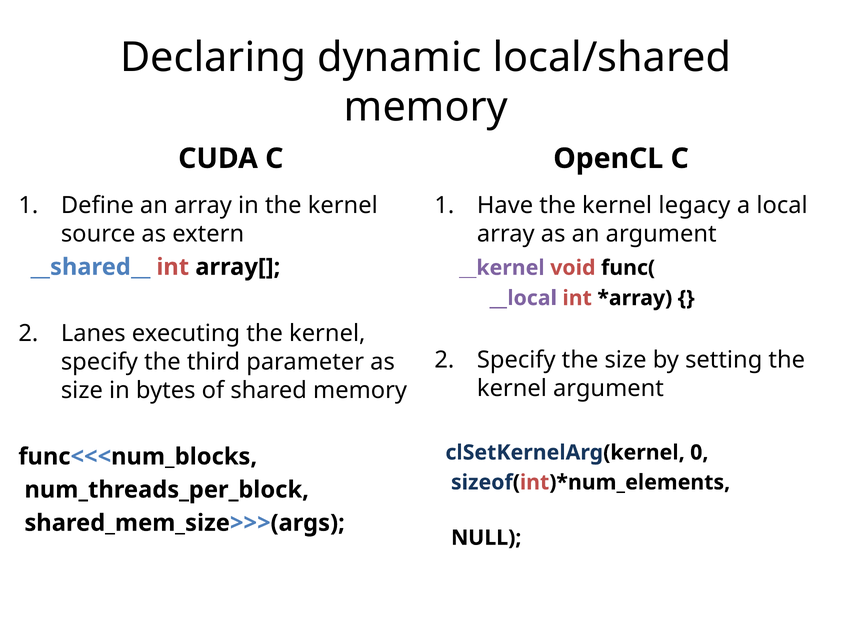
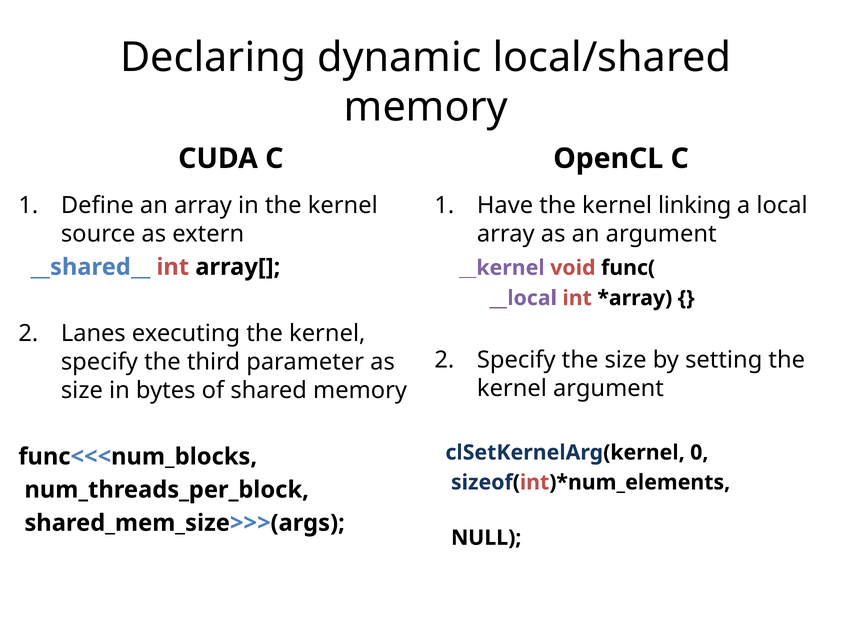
legacy: legacy -> linking
